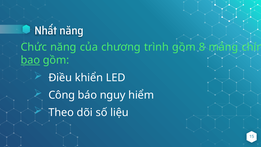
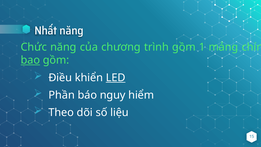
8: 8 -> 1
LED underline: none -> present
Công: Công -> Phần
